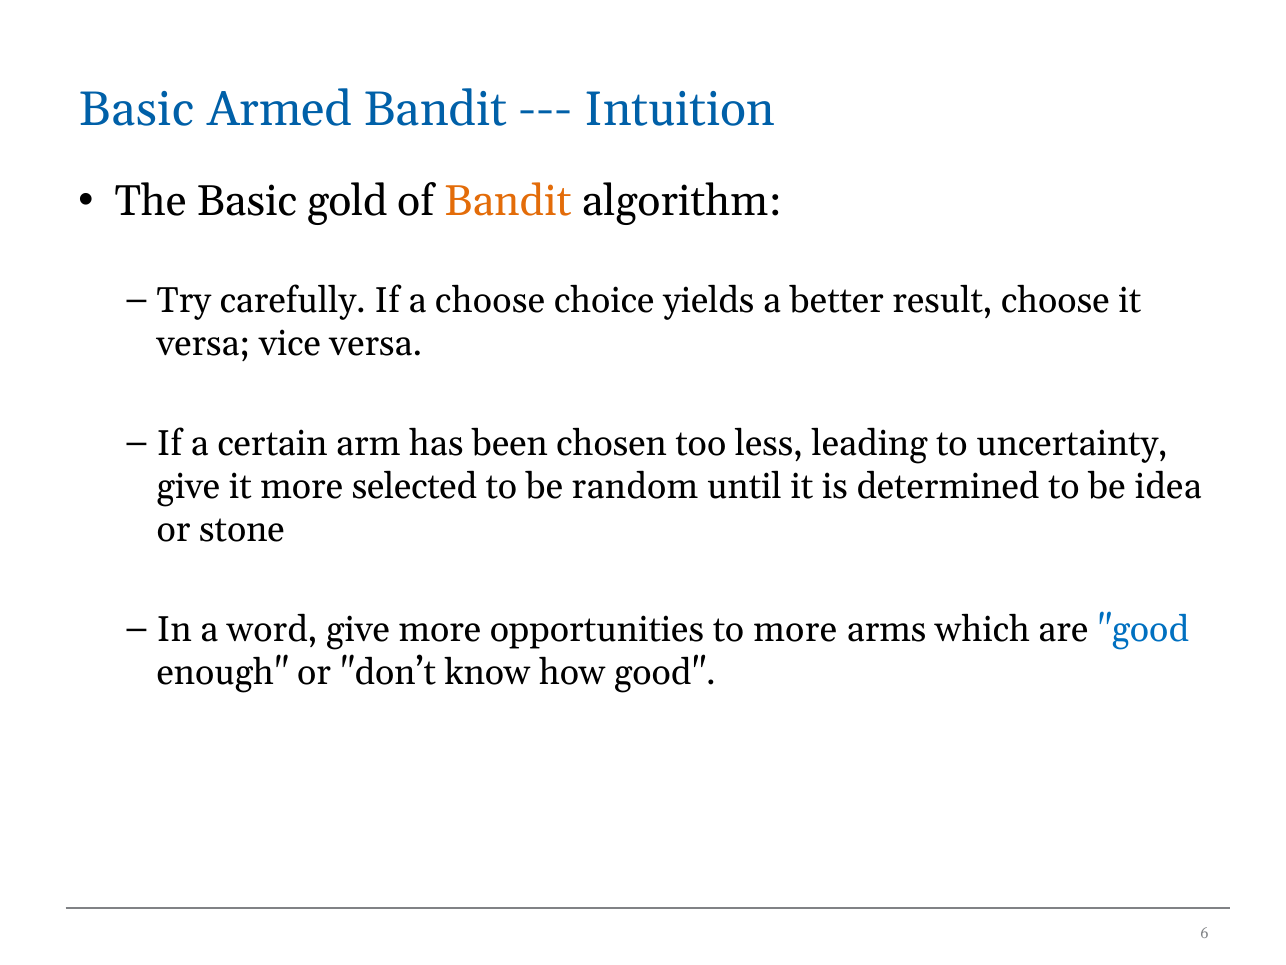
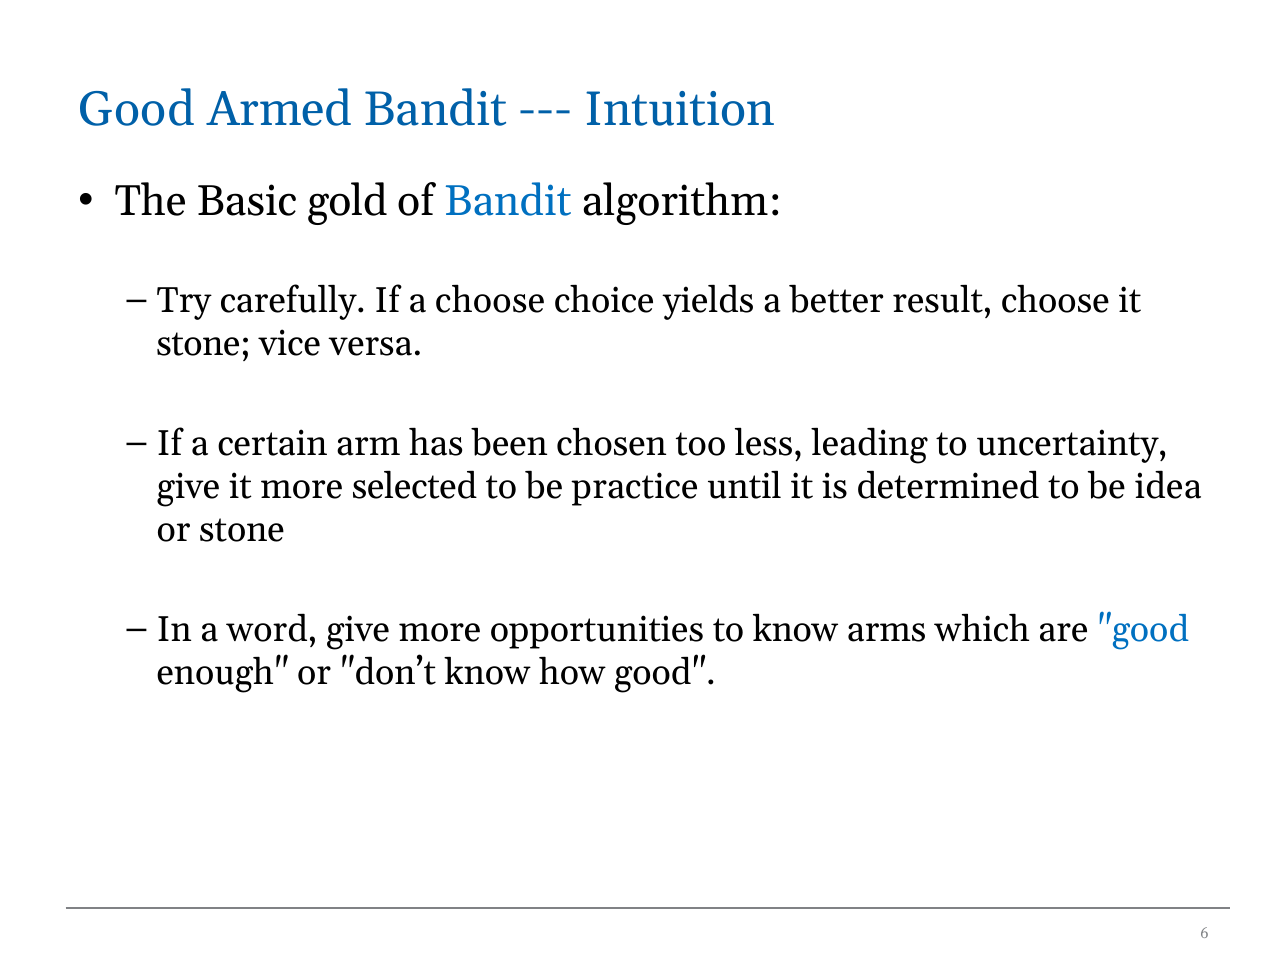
Basic at (137, 110): Basic -> Good
Bandit at (508, 201) colour: orange -> blue
versa at (204, 343): versa -> stone
random: random -> practice
to more: more -> know
